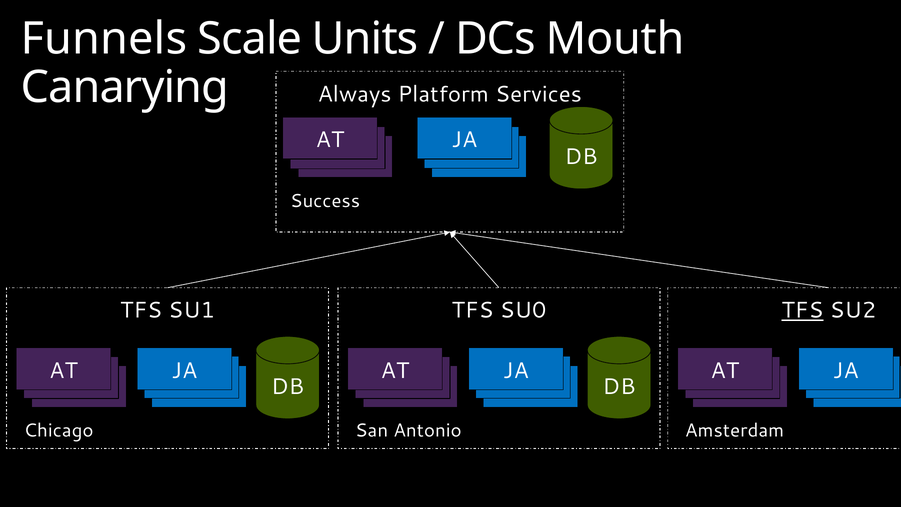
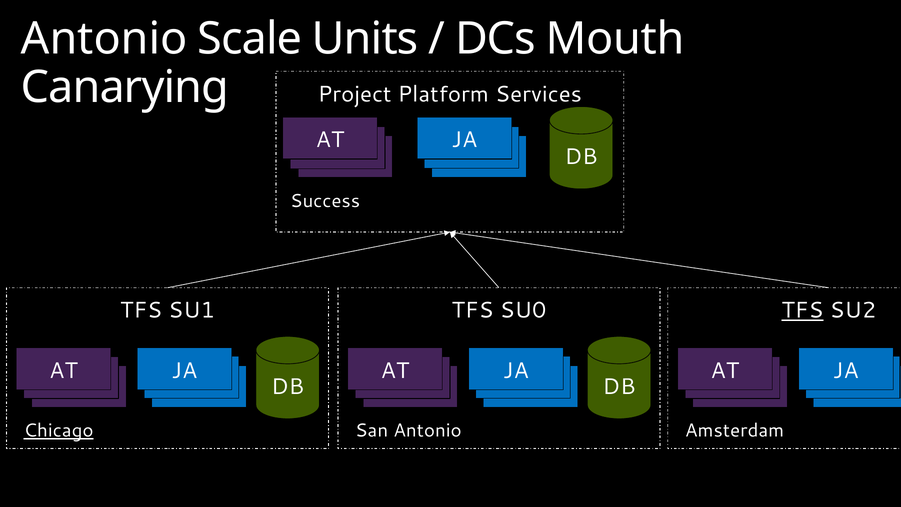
Funnels at (104, 39): Funnels -> Antonio
Always: Always -> Project
Chicago underline: none -> present
